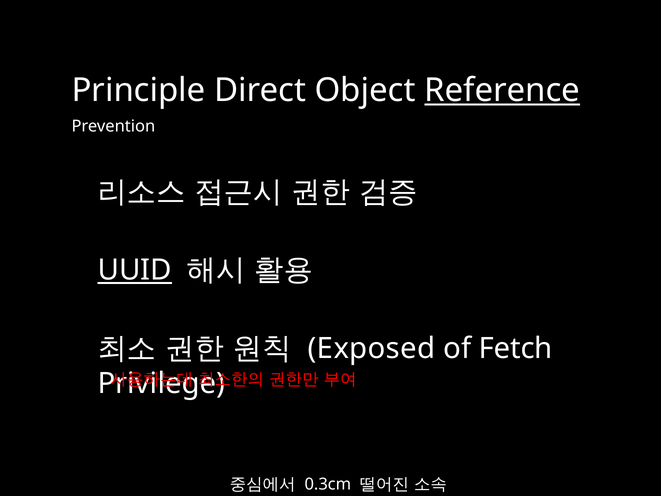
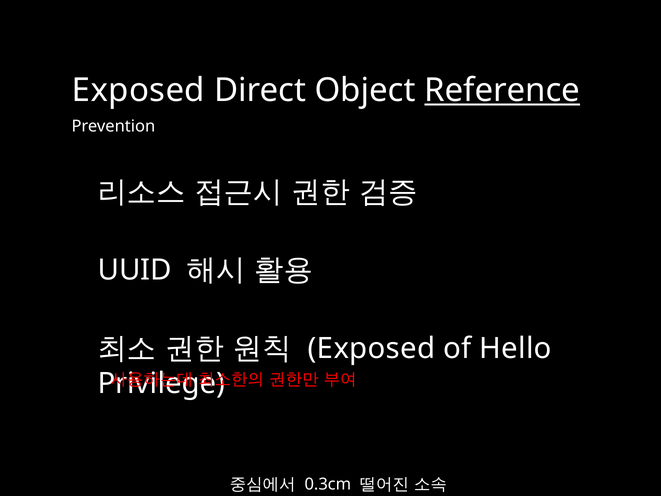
Principle at (139, 90): Principle -> Exposed
UUID underline: present -> none
Fetch: Fetch -> Hello
